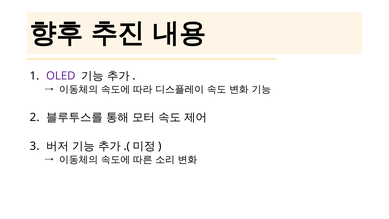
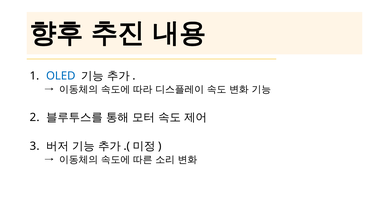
OLED colour: purple -> blue
